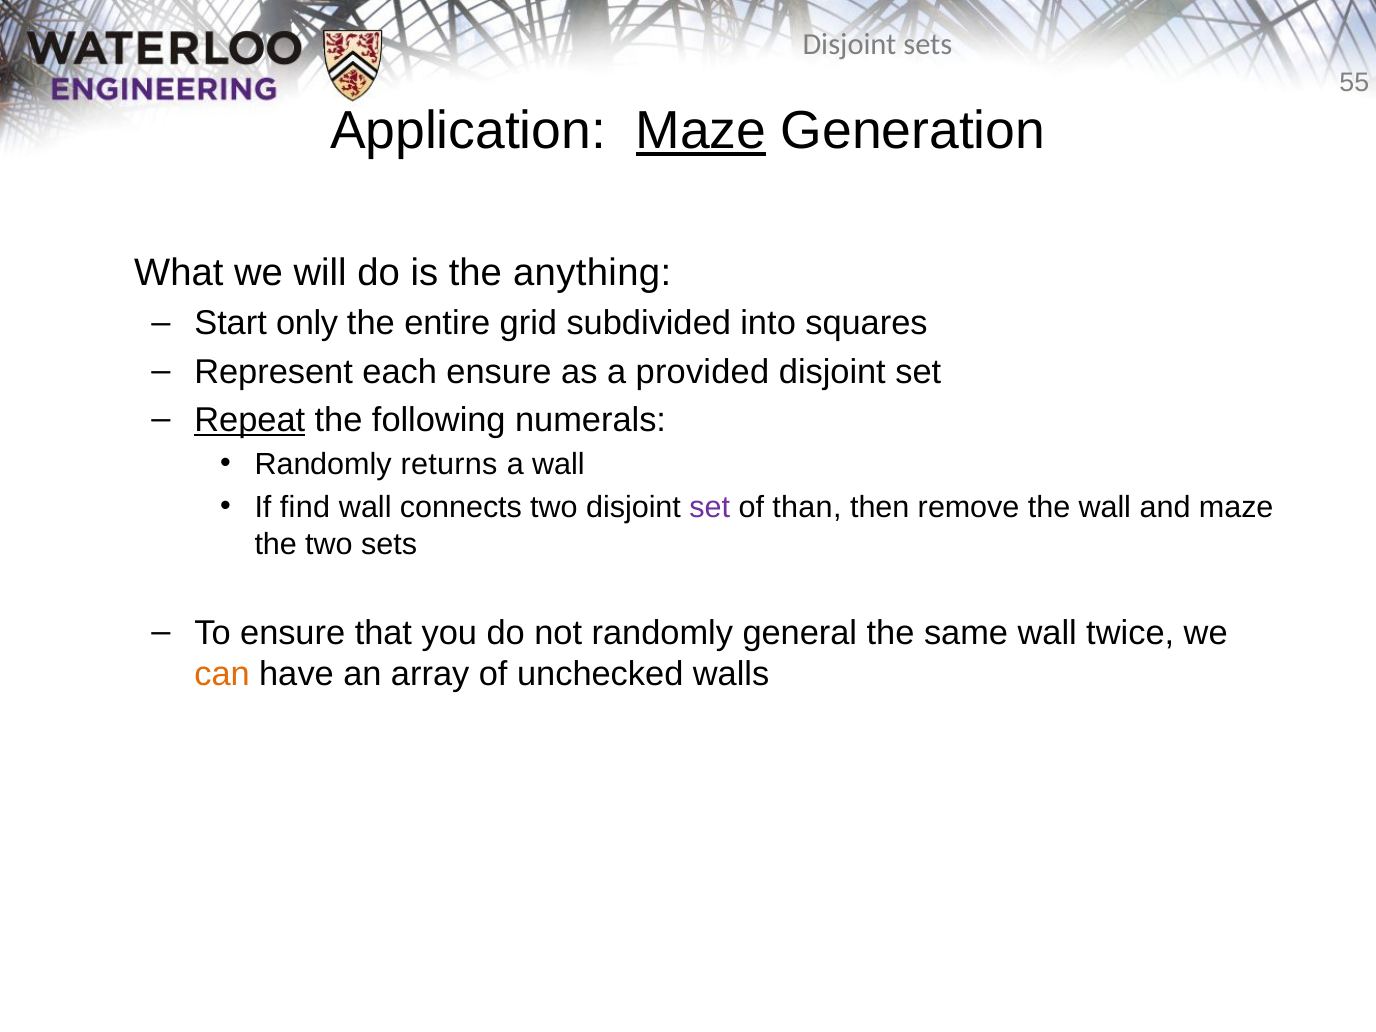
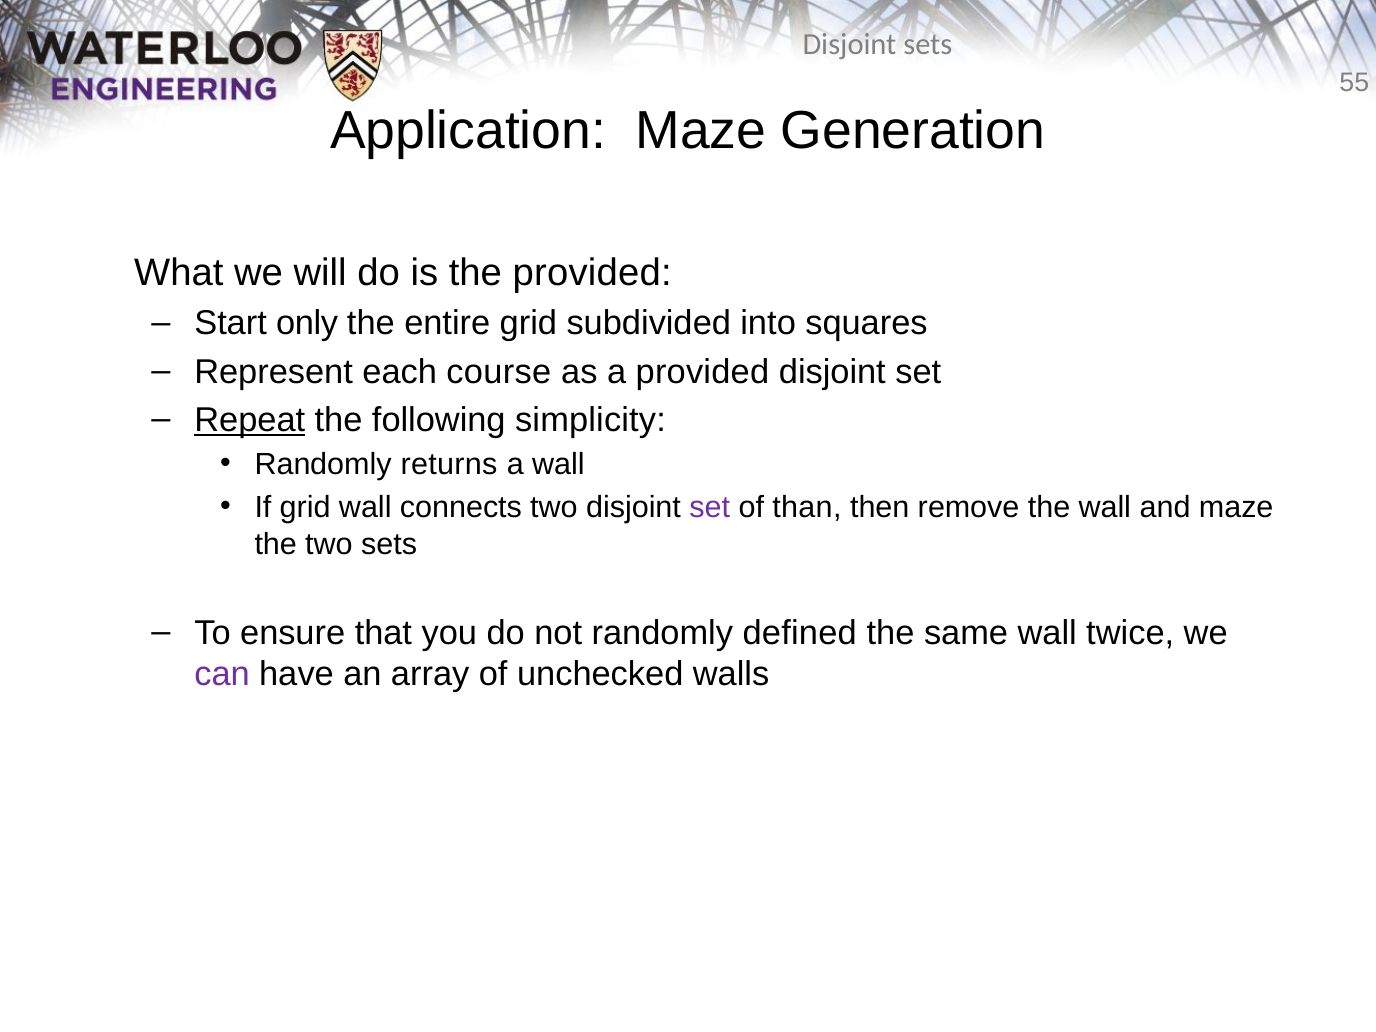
Maze at (701, 131) underline: present -> none
the anything: anything -> provided
each ensure: ensure -> course
numerals: numerals -> simplicity
If find: find -> grid
general: general -> defined
can colour: orange -> purple
